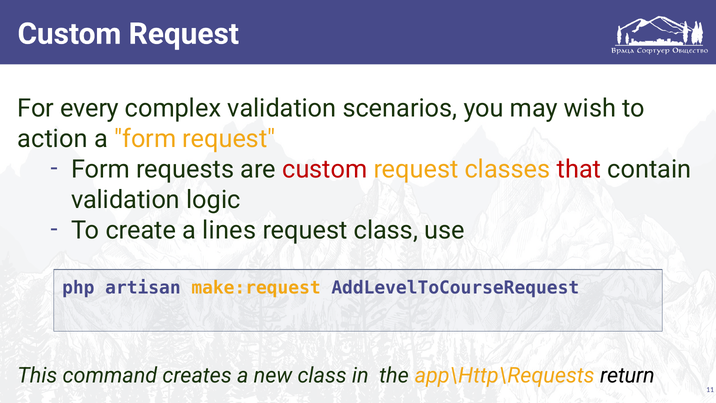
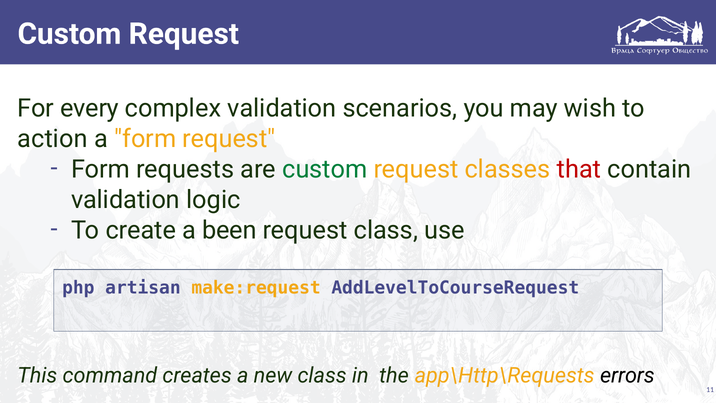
custom at (325, 169) colour: red -> green
lines: lines -> been
return: return -> errors
